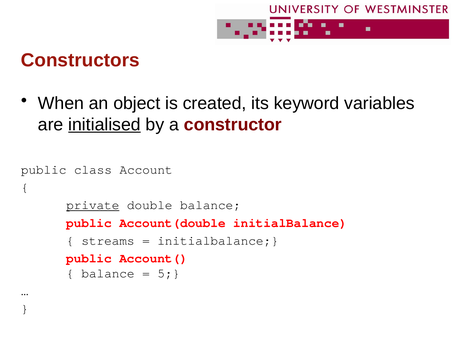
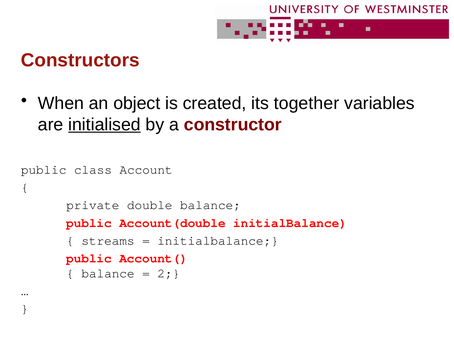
keyword: keyword -> together
private underline: present -> none
5: 5 -> 2
